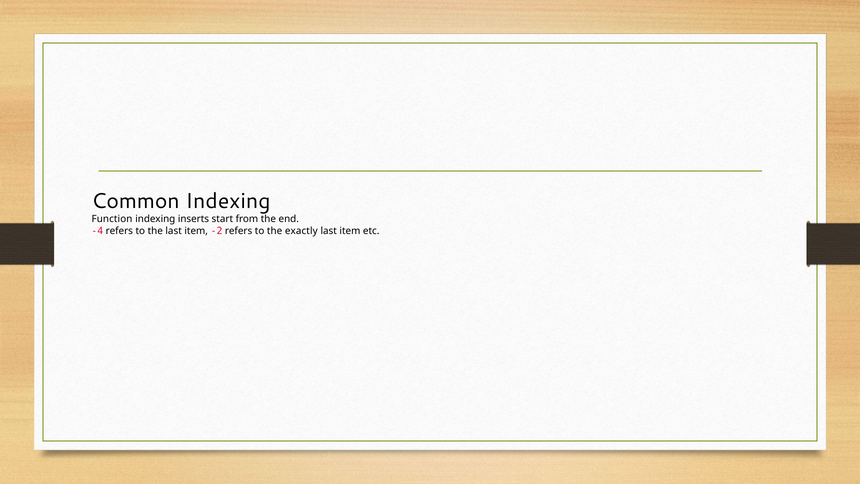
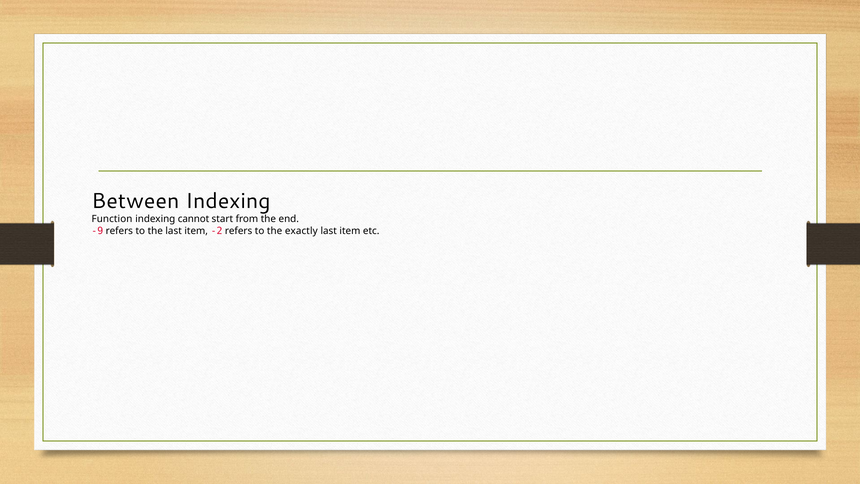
Common: Common -> Between
inserts: inserts -> cannot
-4: -4 -> -9
